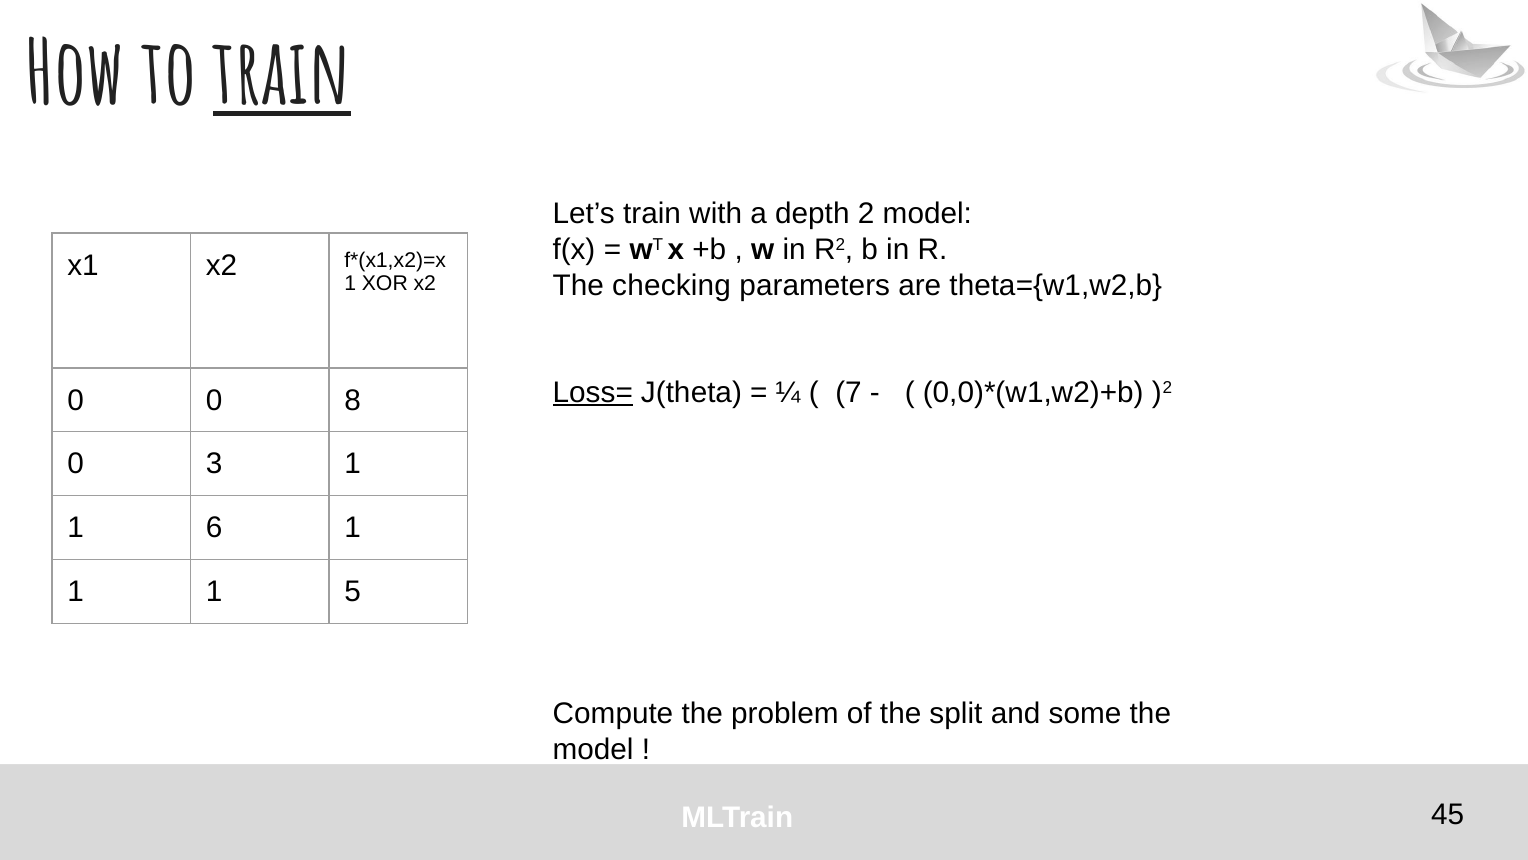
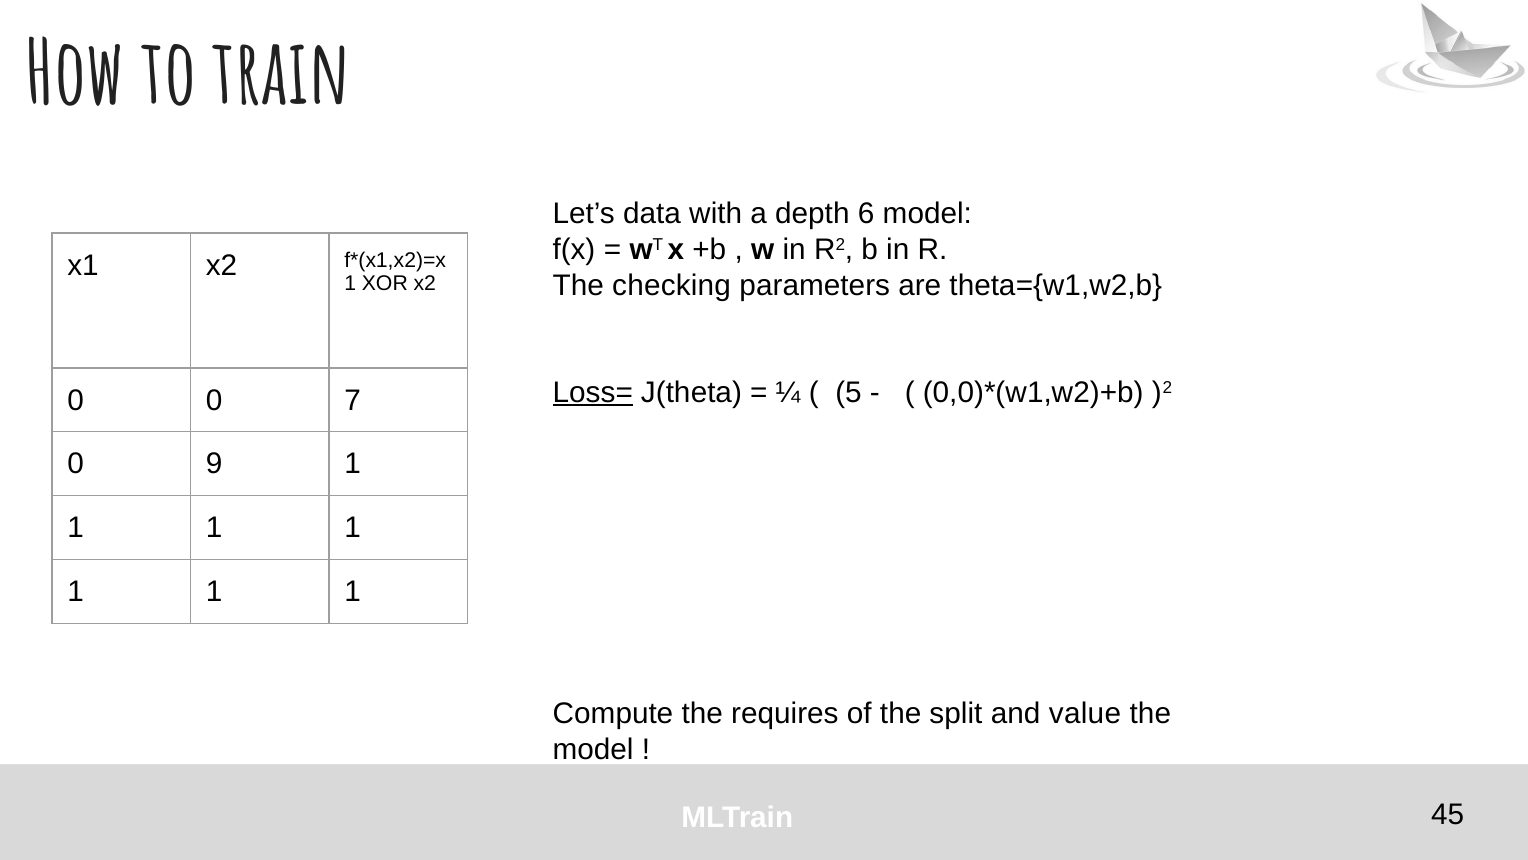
train at (282, 75) underline: present -> none
Let’s train: train -> data
2: 2 -> 6
7: 7 -> 5
8: 8 -> 7
3: 3 -> 9
6 at (214, 528): 6 -> 1
5 at (353, 592): 5 -> 1
problem: problem -> requires
some: some -> value
